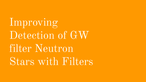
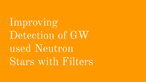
filter: filter -> used
